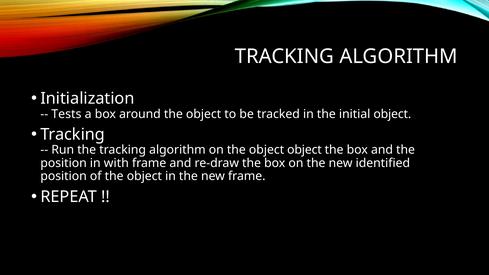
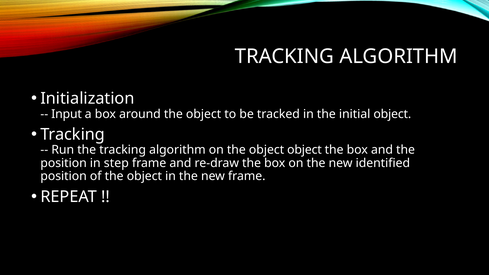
Tests: Tests -> Input
with: with -> step
